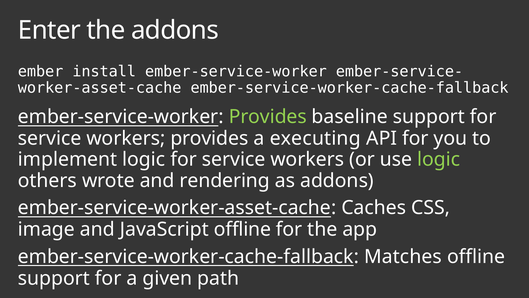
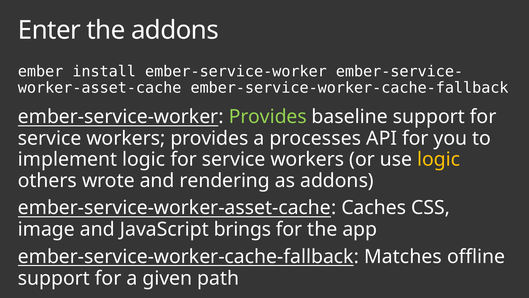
executing: executing -> processes
logic at (439, 159) colour: light green -> yellow
JavaScript offline: offline -> brings
